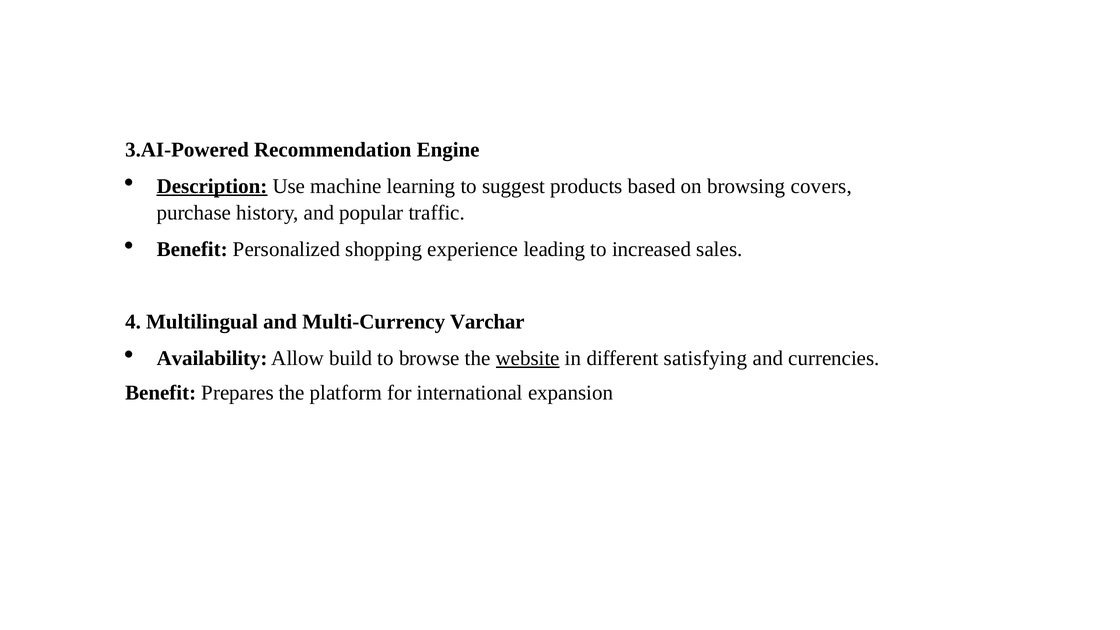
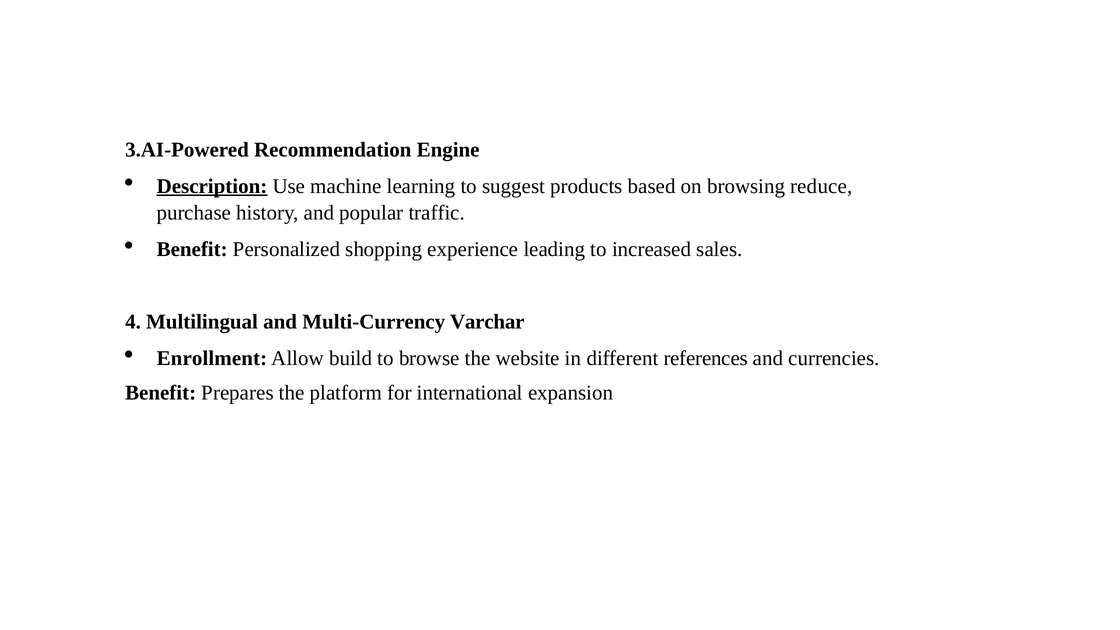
covers: covers -> reduce
Availability: Availability -> Enrollment
website underline: present -> none
satisfying: satisfying -> references
